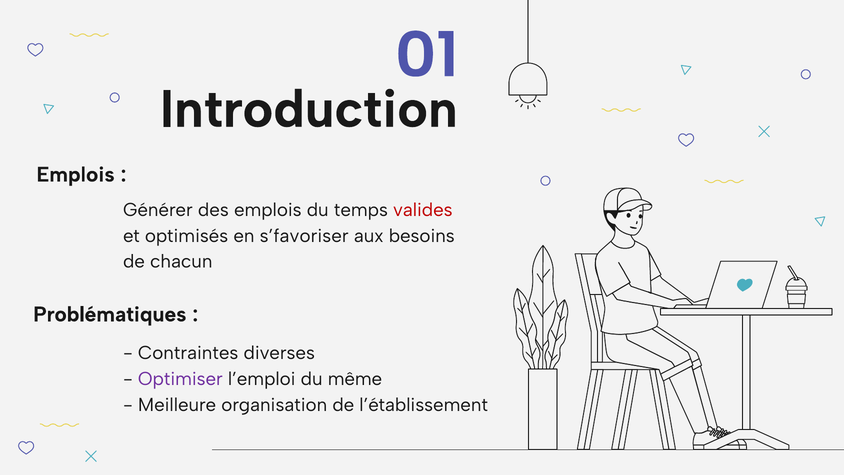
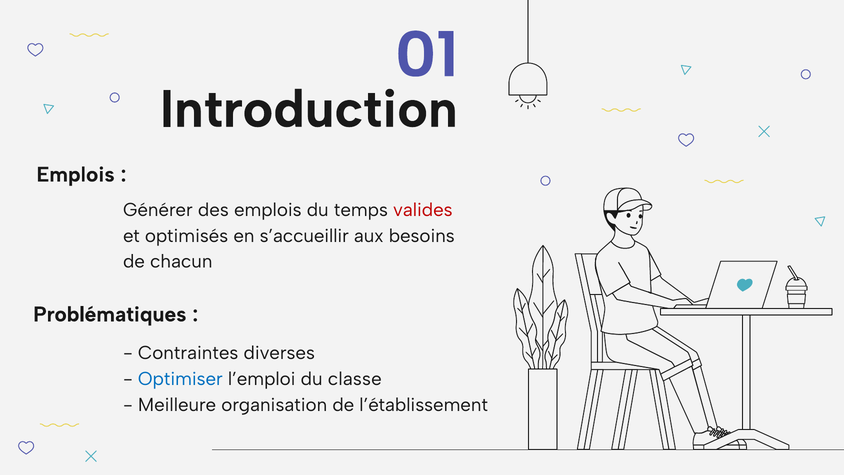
s’favoriser: s’favoriser -> s’accueillir
Optimiser colour: purple -> blue
même: même -> classe
